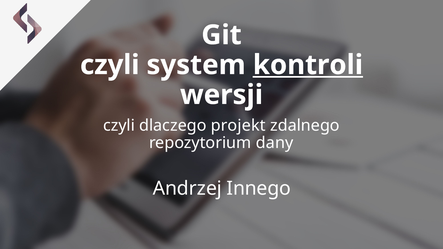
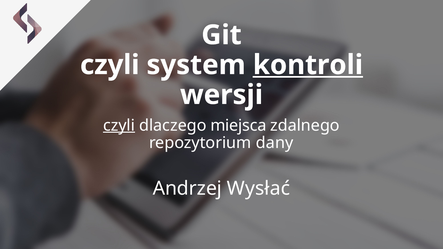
czyli at (119, 125) underline: none -> present
projekt: projekt -> miejsca
Innego: Innego -> Wysłać
